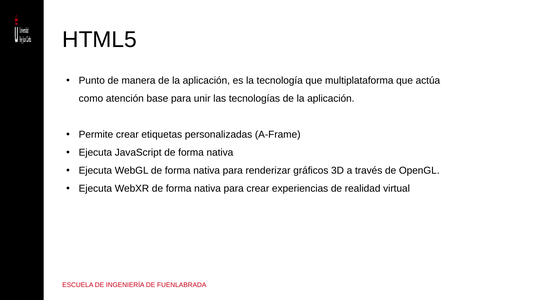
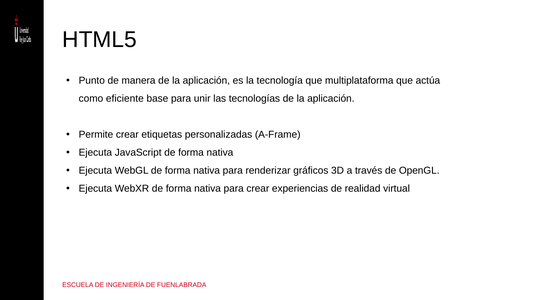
atención: atención -> eficiente
